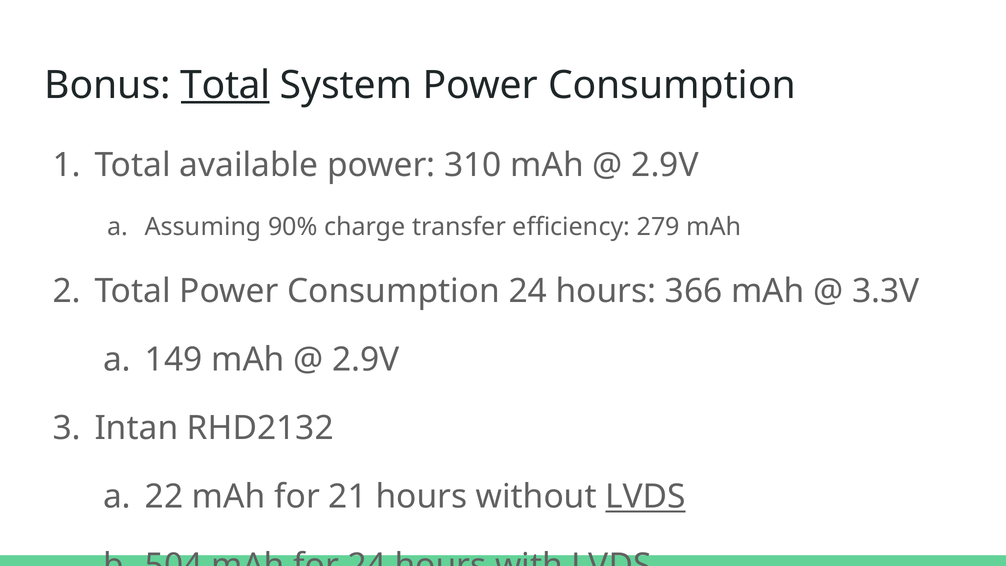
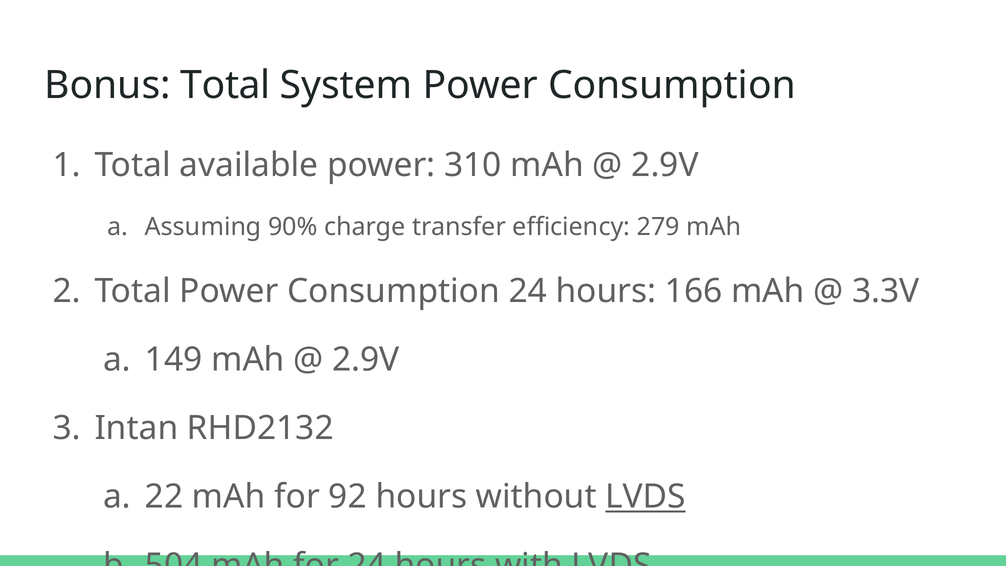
Total at (226, 85) underline: present -> none
366: 366 -> 166
21: 21 -> 92
